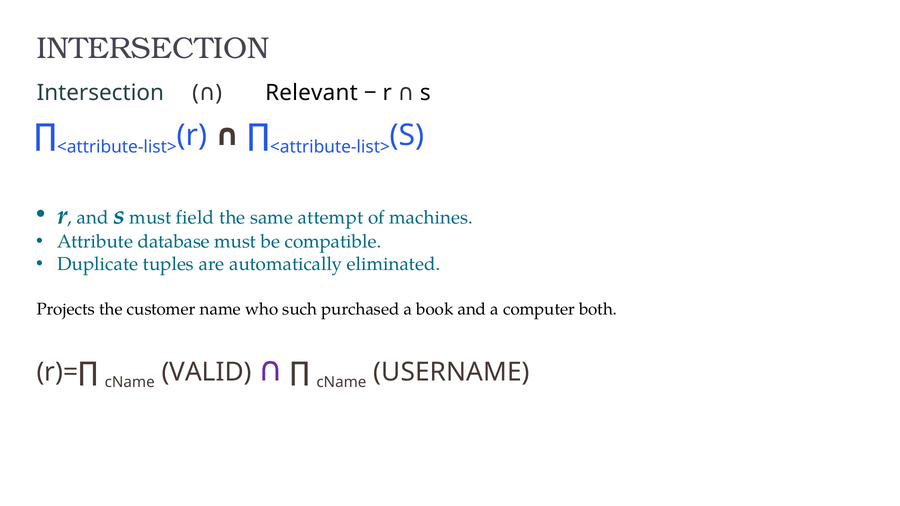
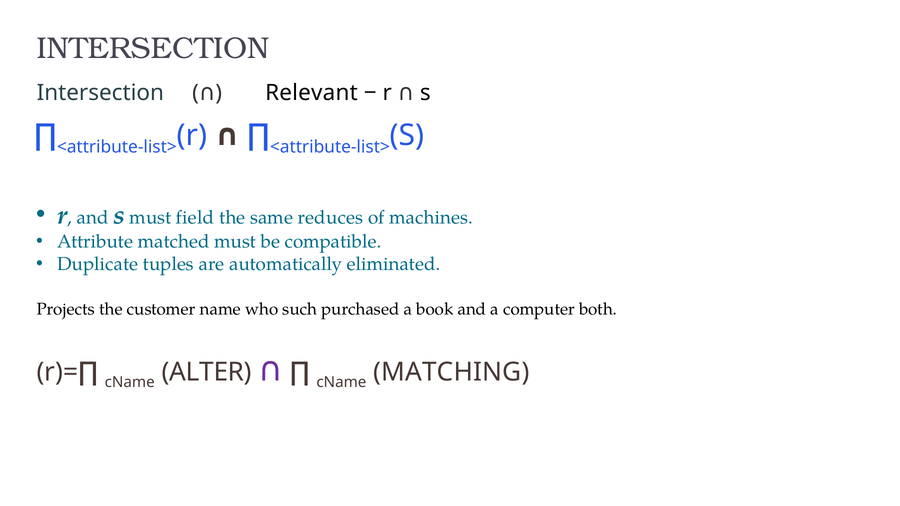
attempt: attempt -> reduces
database: database -> matched
VALID: VALID -> ALTER
USERNAME: USERNAME -> MATCHING
